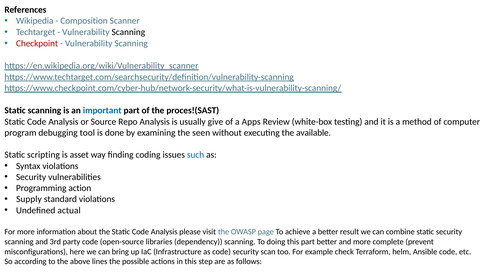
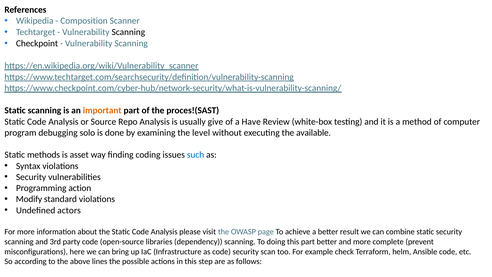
Checkpoint colour: red -> black
important colour: blue -> orange
Apps: Apps -> Have
tool: tool -> solo
seen: seen -> level
scripting: scripting -> methods
Supply: Supply -> Modify
actual: actual -> actors
